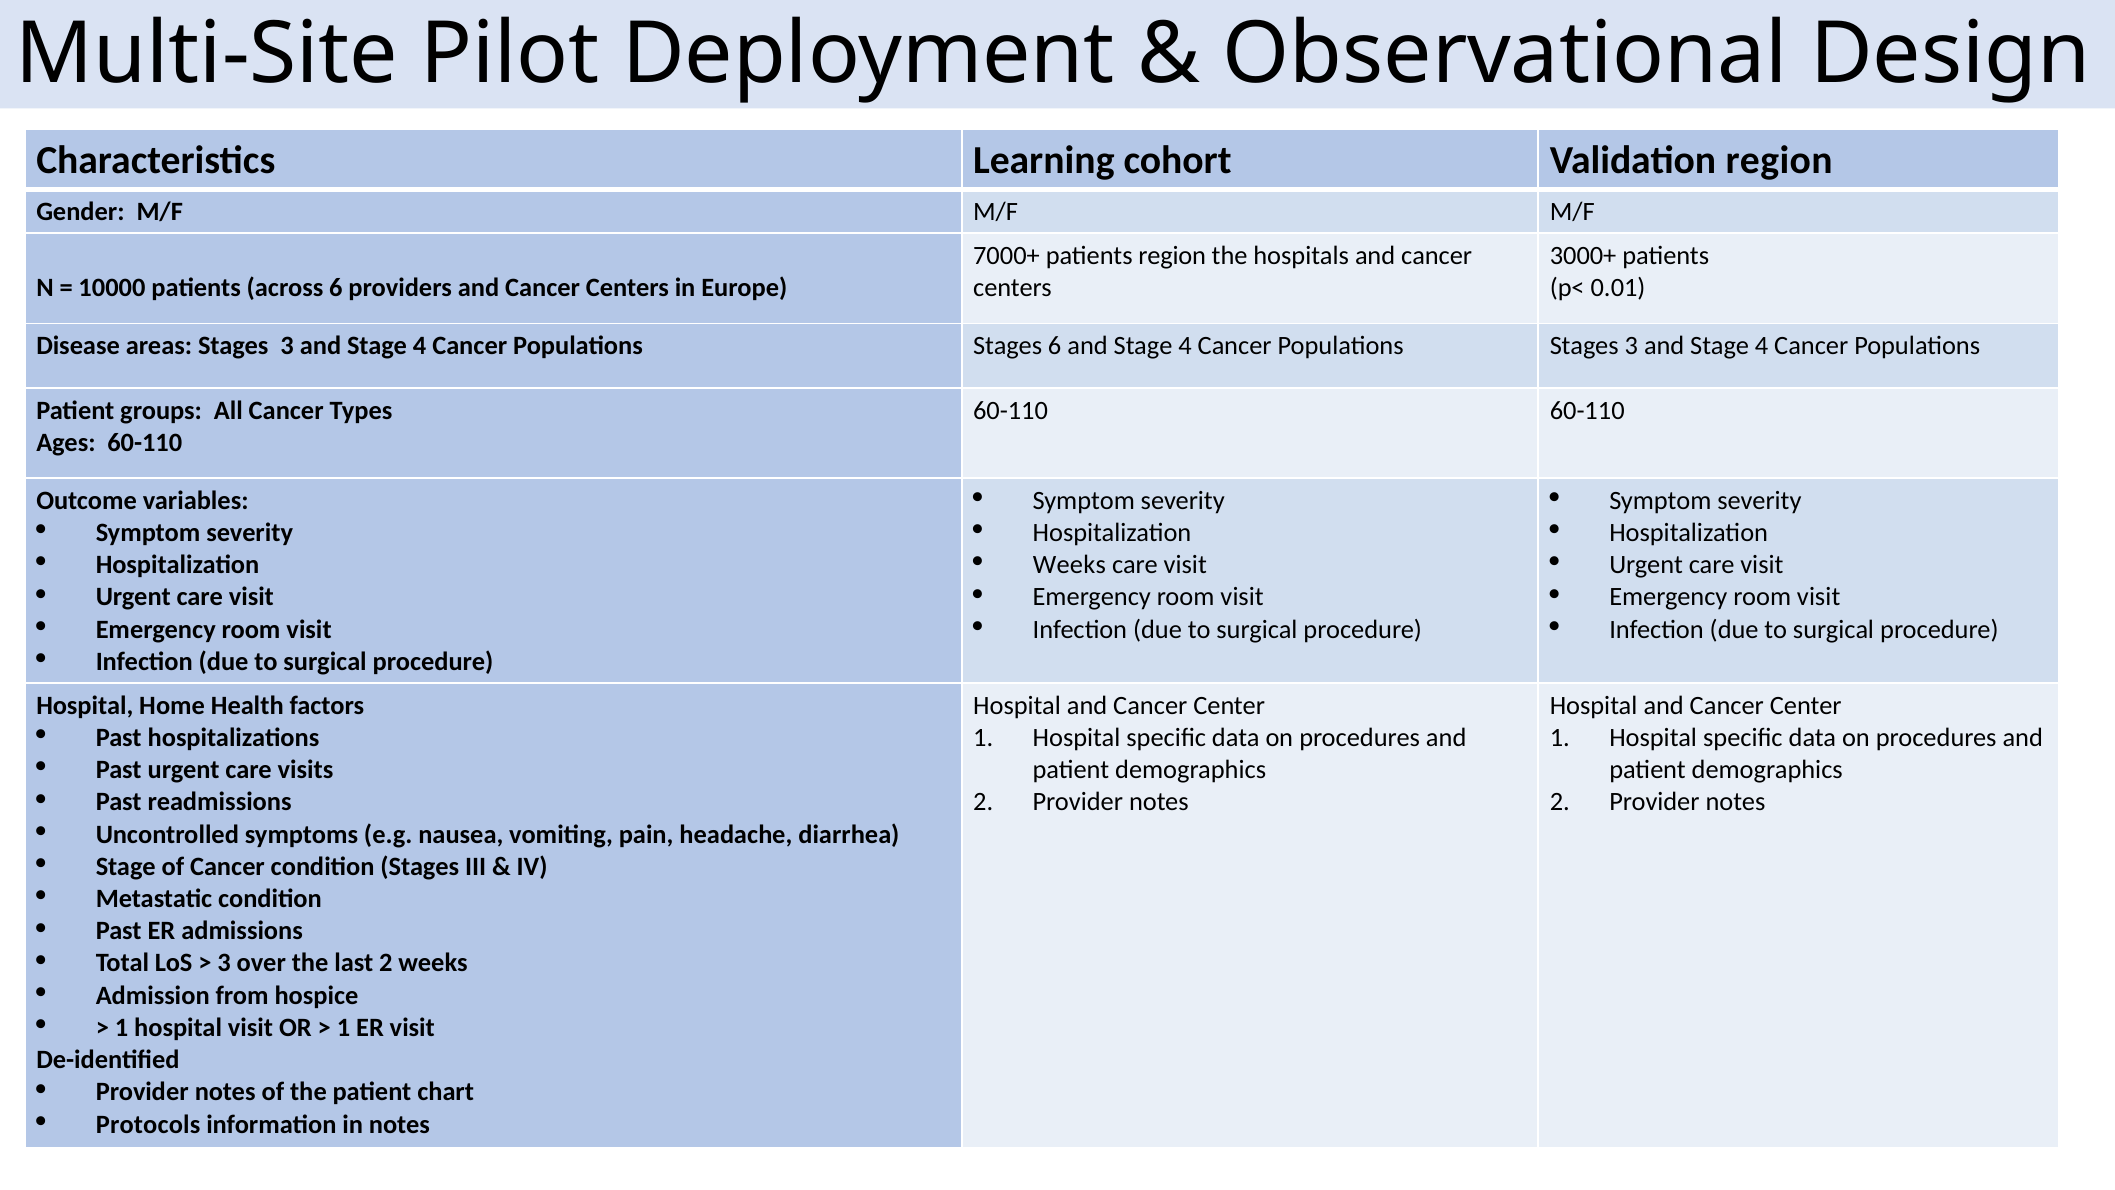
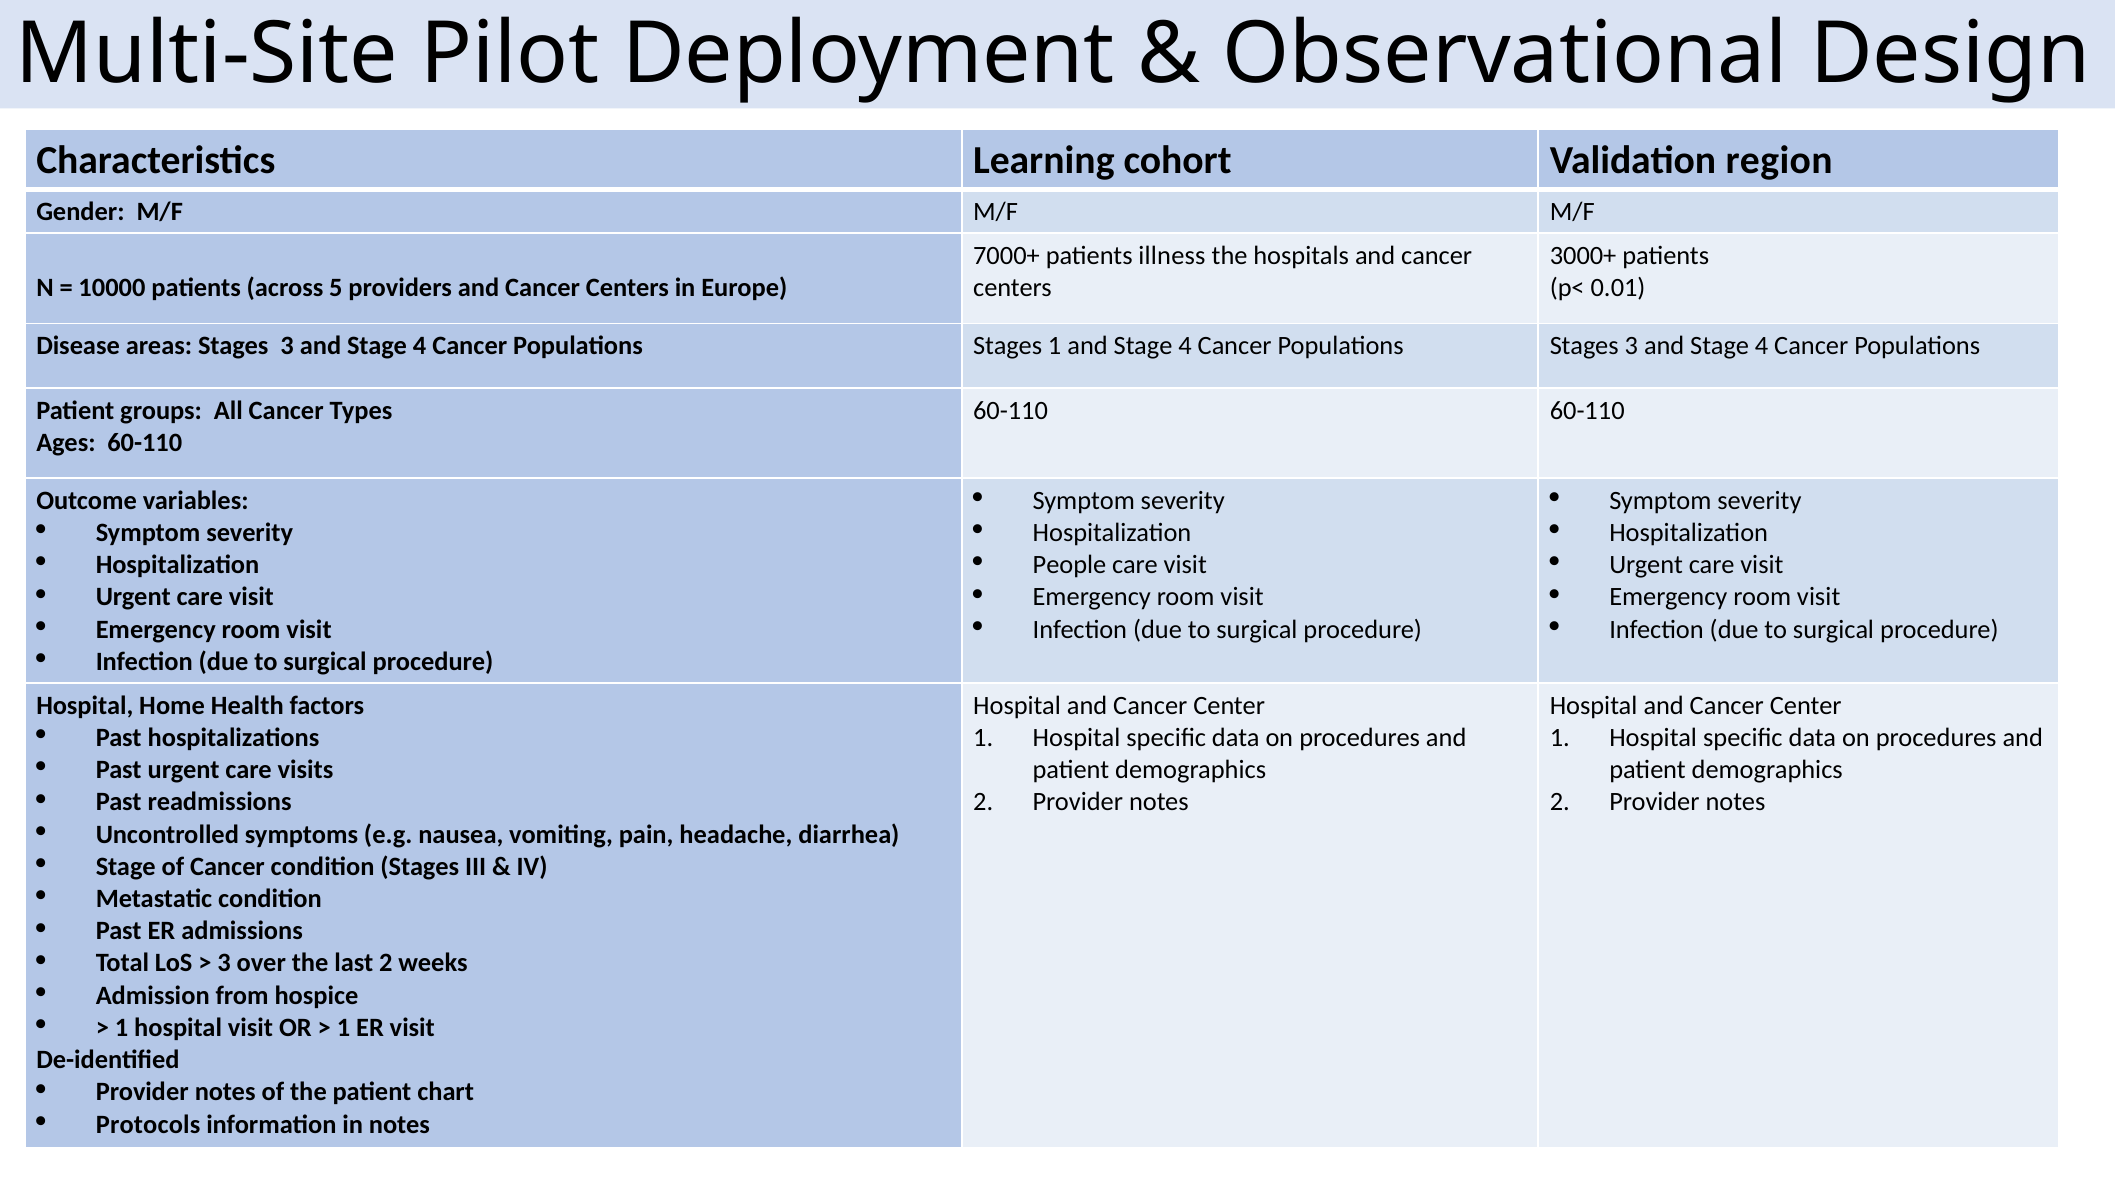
patients region: region -> illness
across 6: 6 -> 5
Stages 6: 6 -> 1
Weeks at (1069, 565): Weeks -> People
